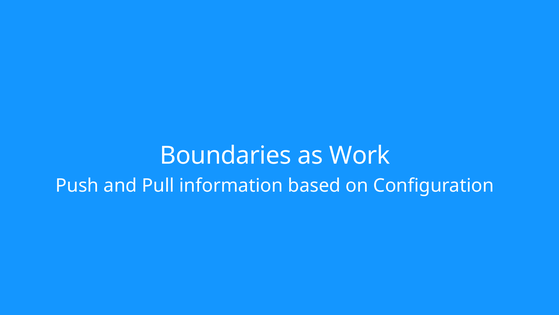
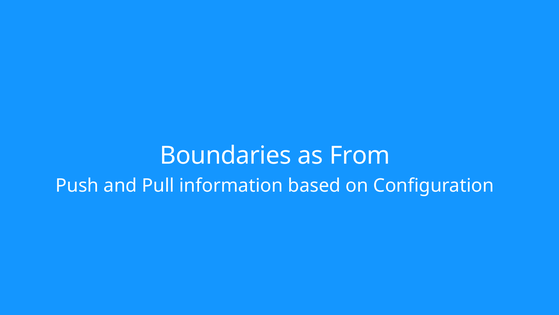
Work: Work -> From
